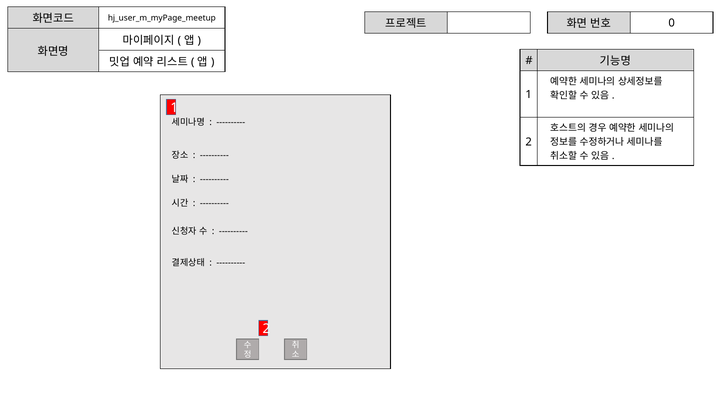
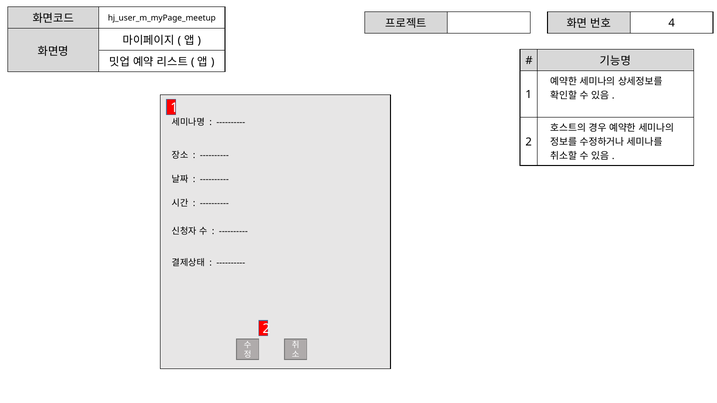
0: 0 -> 4
